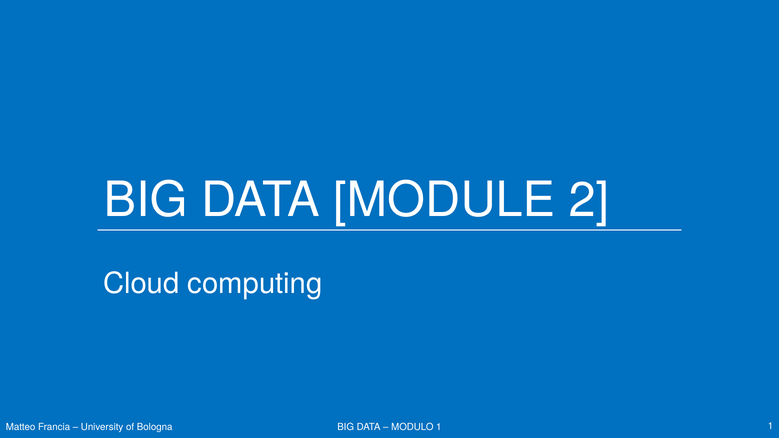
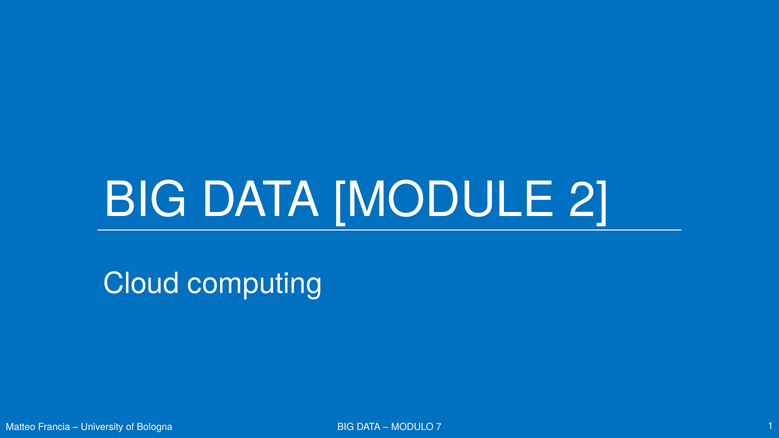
1 at (439, 427): 1 -> 7
